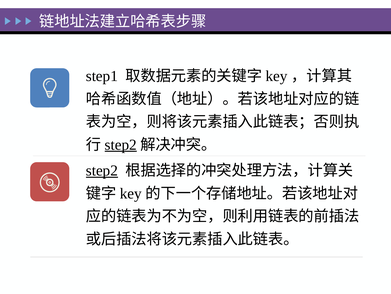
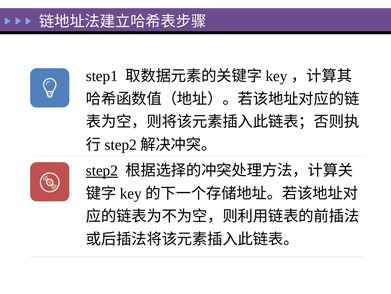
step2 at (121, 144) underline: present -> none
